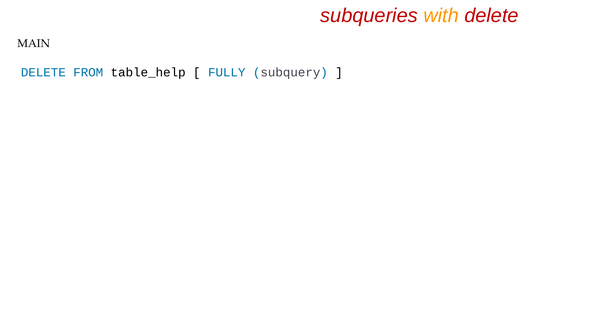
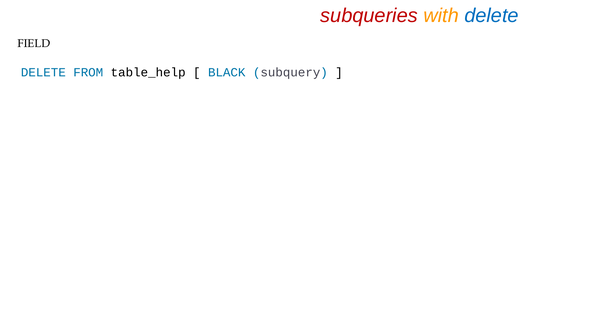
delete at (491, 16) colour: red -> blue
MAIN: MAIN -> FIELD
FULLY: FULLY -> BLACK
